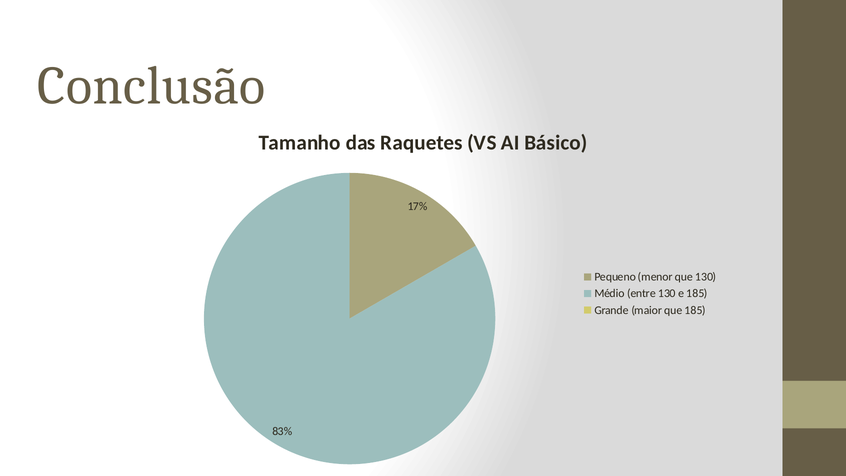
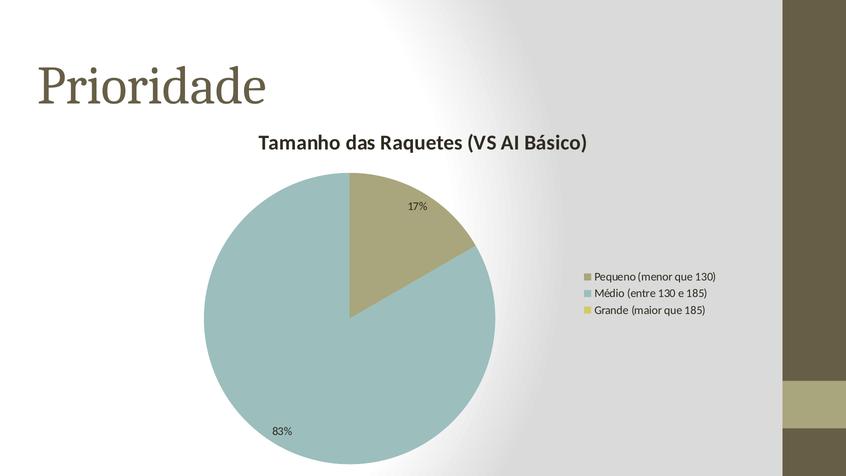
Conclusão: Conclusão -> Prioridade
